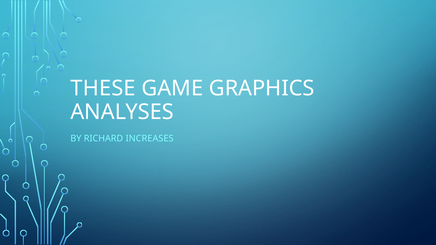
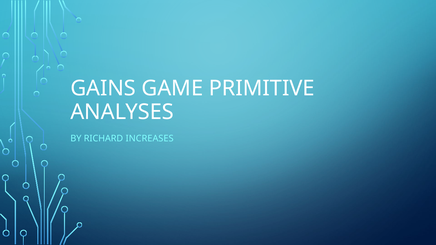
THESE: THESE -> GAINS
GRAPHICS: GRAPHICS -> PRIMITIVE
